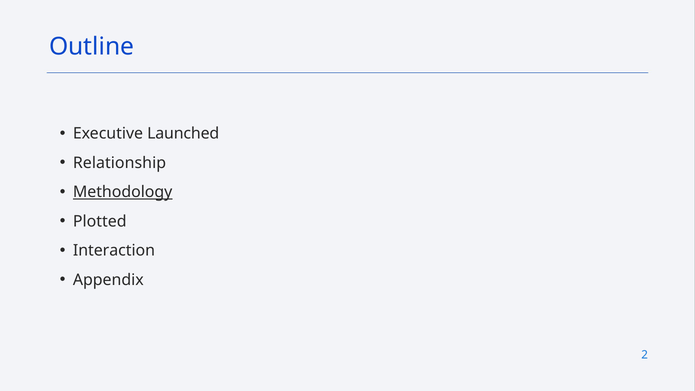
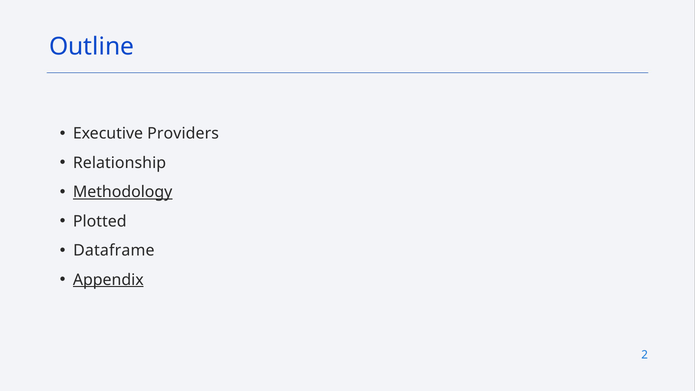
Launched: Launched -> Providers
Interaction: Interaction -> Dataframe
Appendix underline: none -> present
